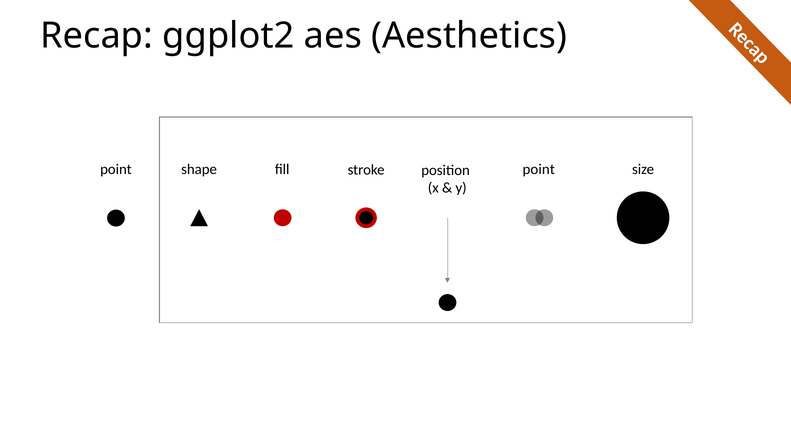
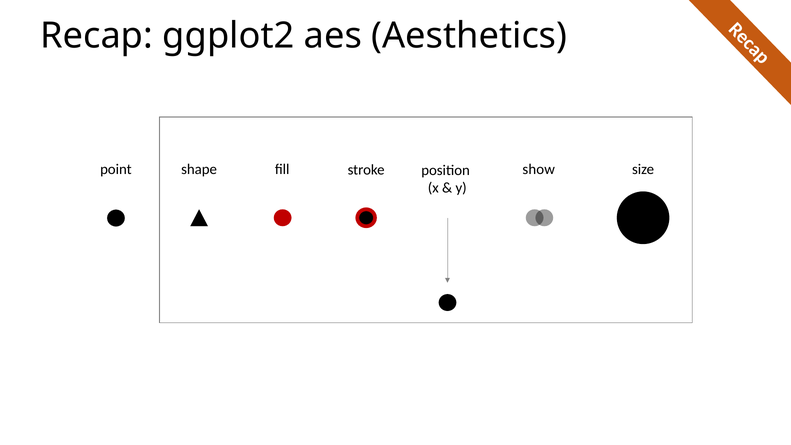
point at (539, 170): point -> show
